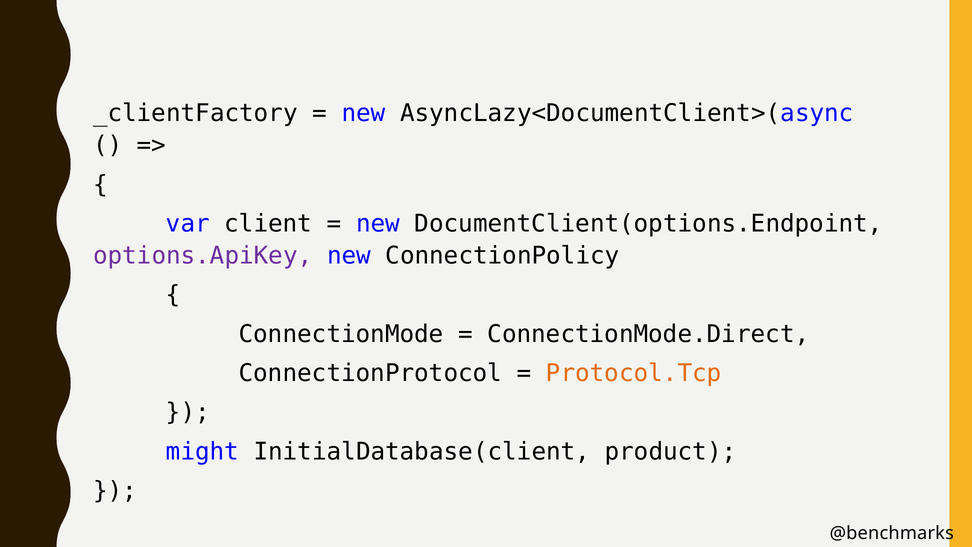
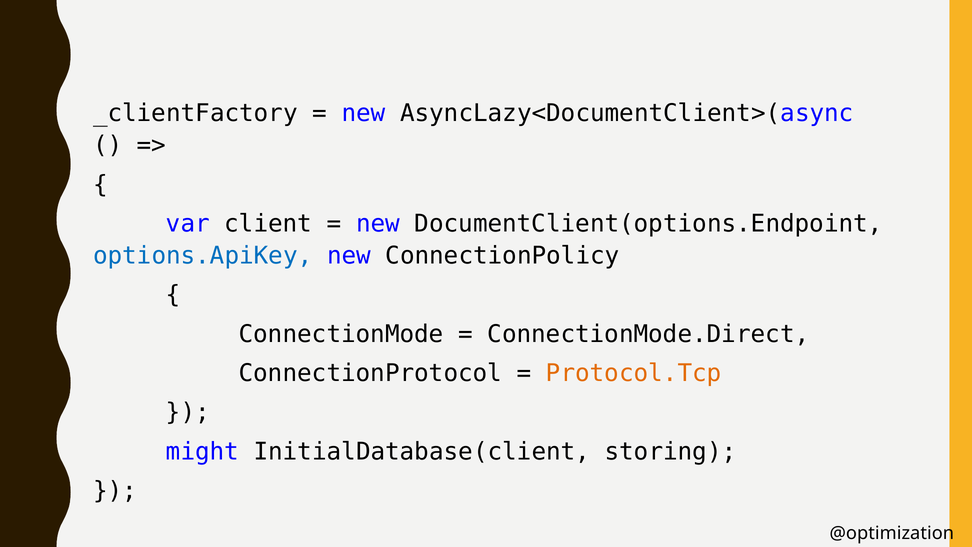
options.ApiKey colour: purple -> blue
product: product -> storing
@benchmarks: @benchmarks -> @optimization
